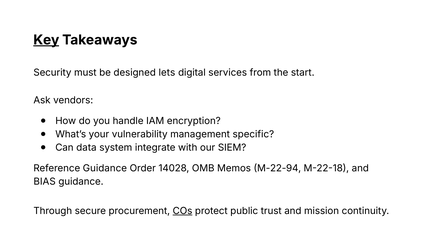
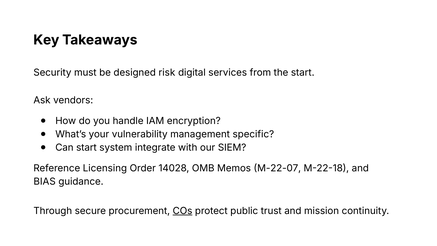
Key underline: present -> none
lets: lets -> risk
Can data: data -> start
Reference Guidance: Guidance -> Licensing
M-22-94: M-22-94 -> M-22-07
